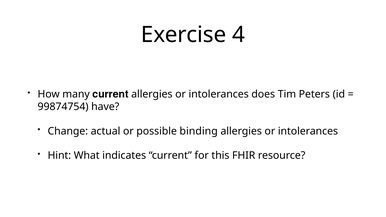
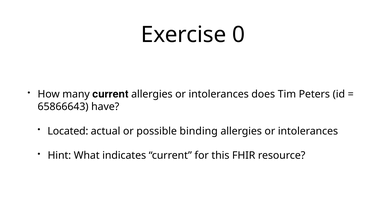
4: 4 -> 0
99874754: 99874754 -> 65866643
Change: Change -> Located
